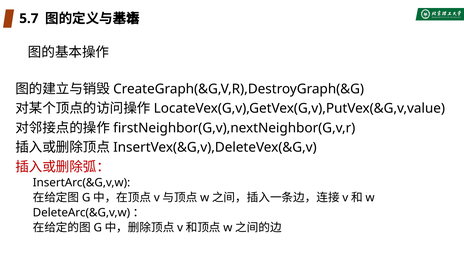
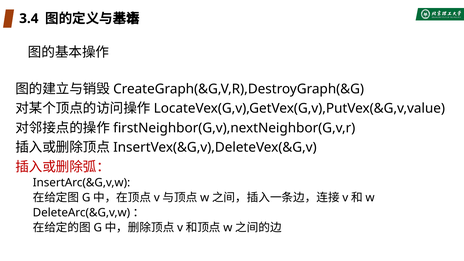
5.7: 5.7 -> 3.4
